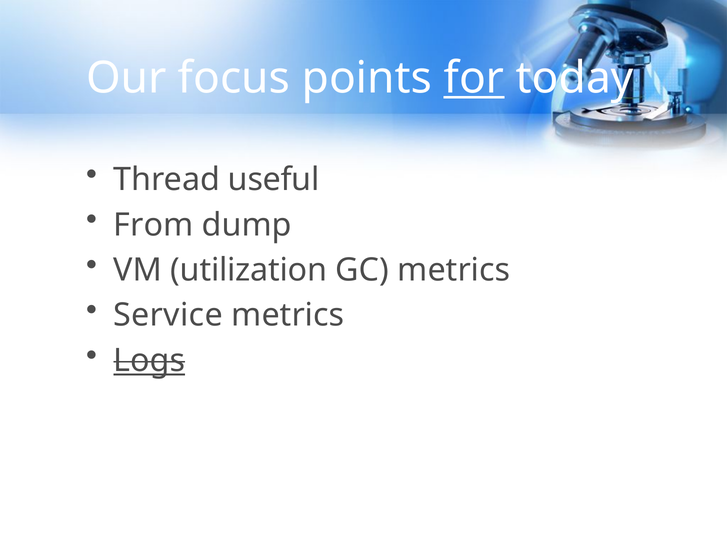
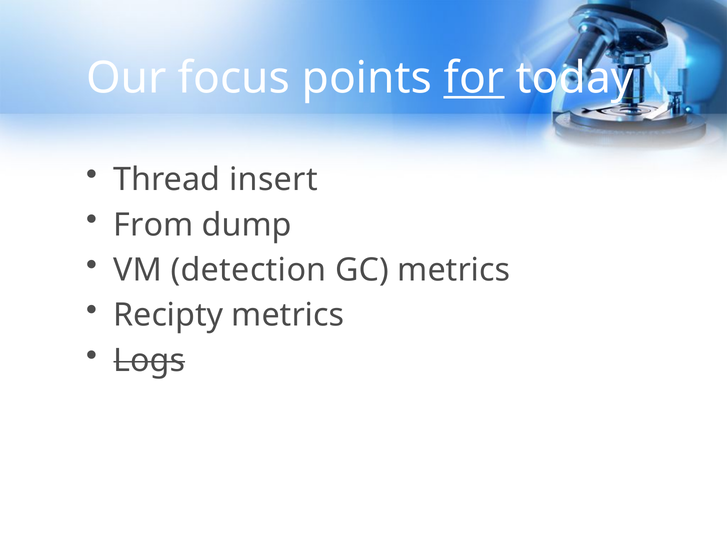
useful: useful -> insert
utilization: utilization -> detection
Service: Service -> Recipty
Logs underline: present -> none
